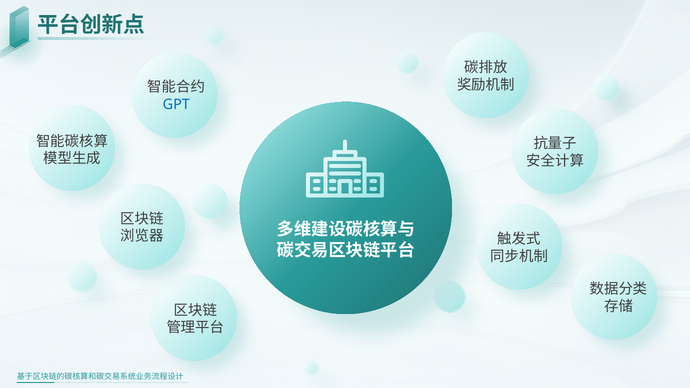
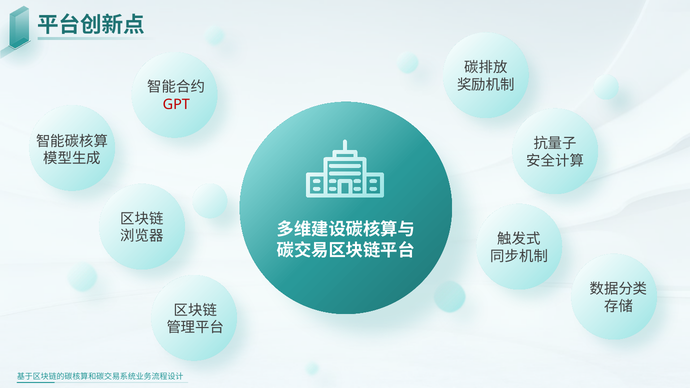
GPT colour: blue -> red
